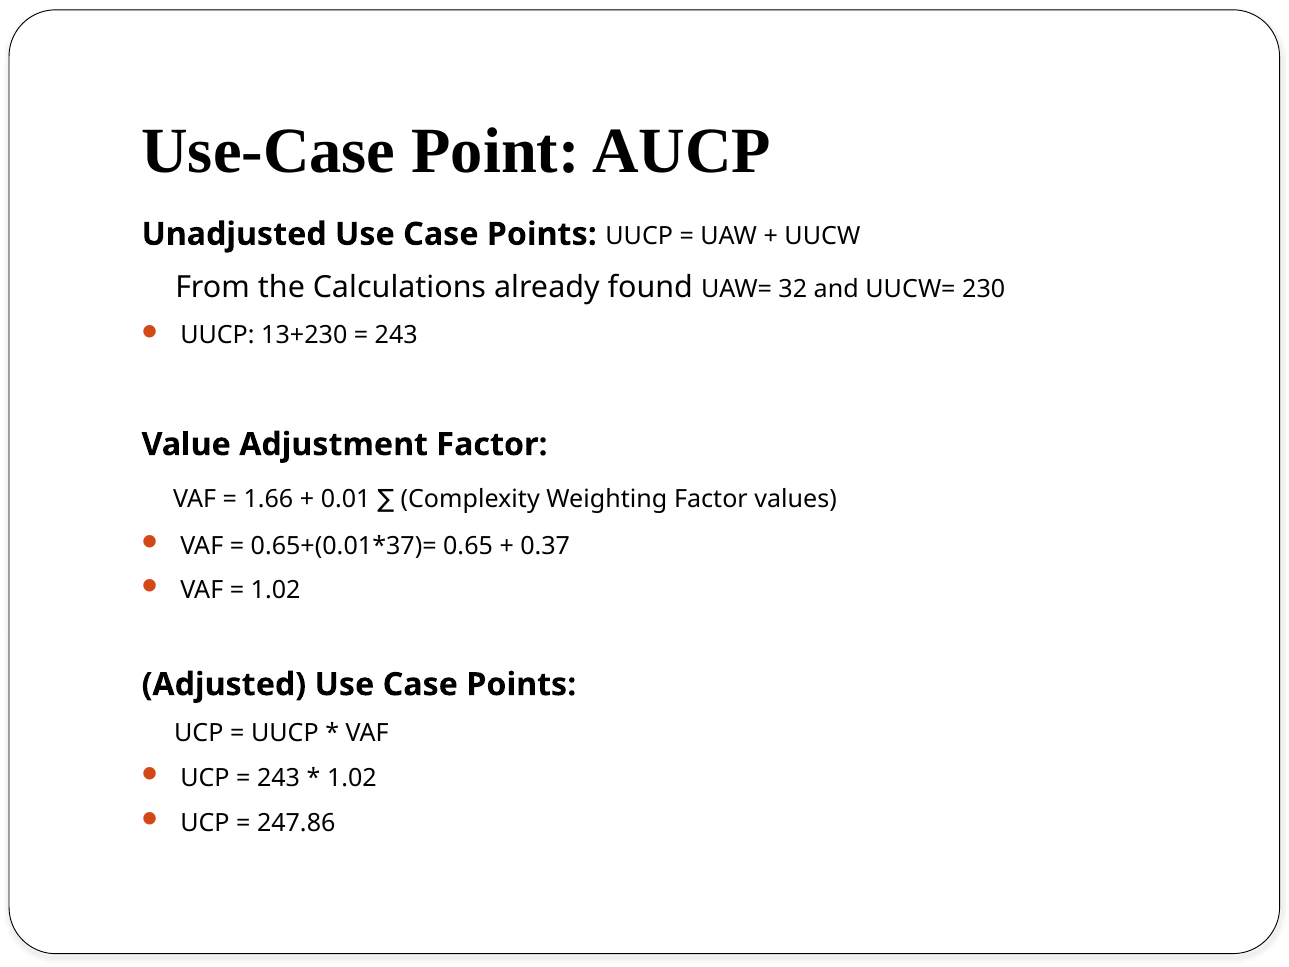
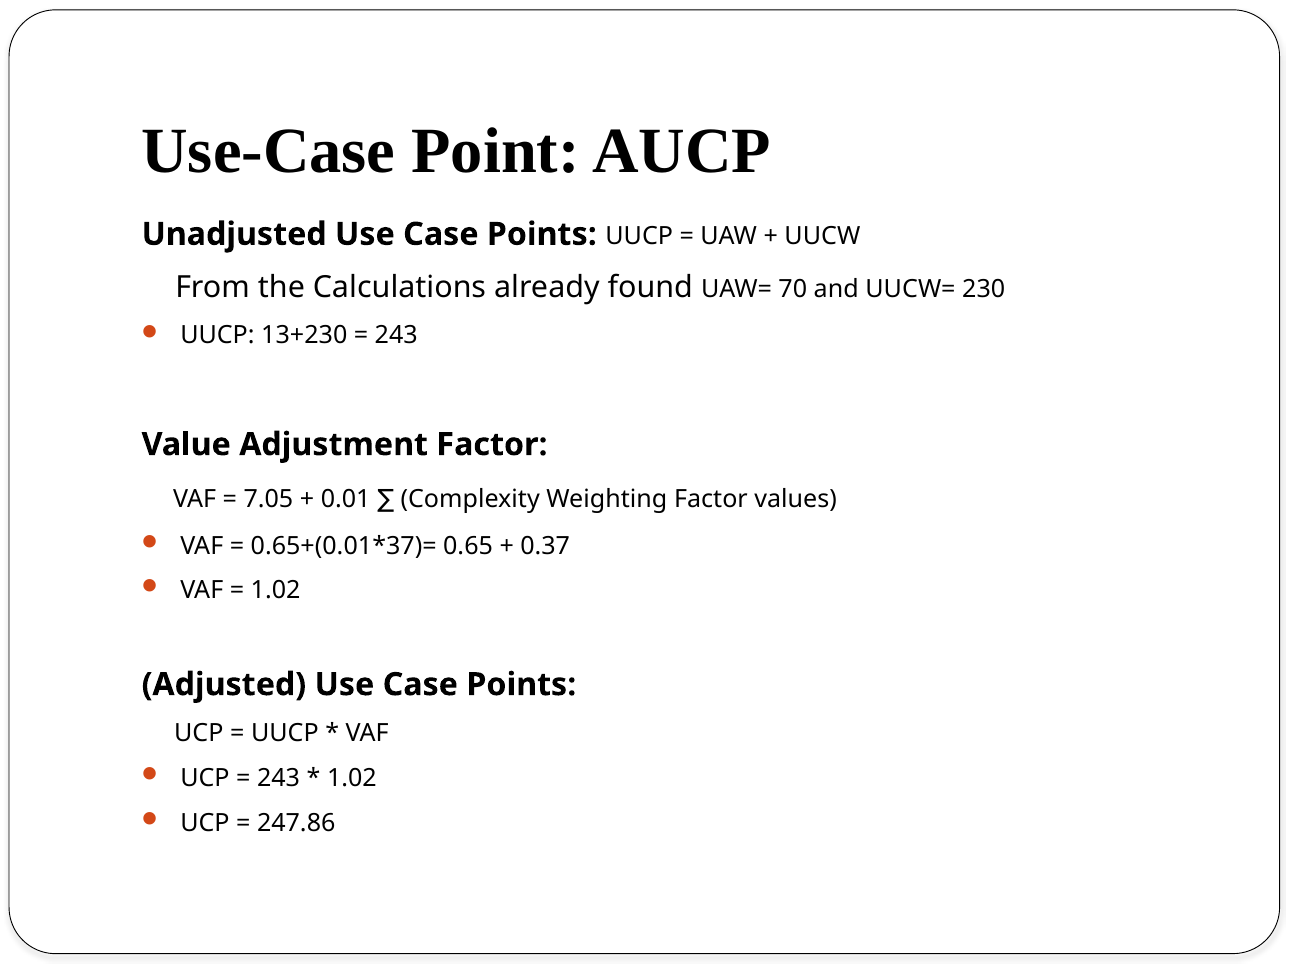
32: 32 -> 70
1.66: 1.66 -> 7.05
